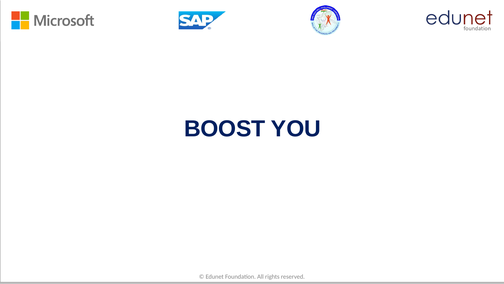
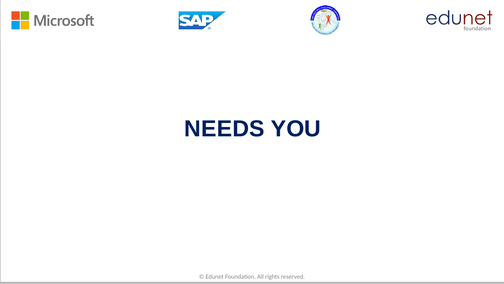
BOOST: BOOST -> NEEDS
